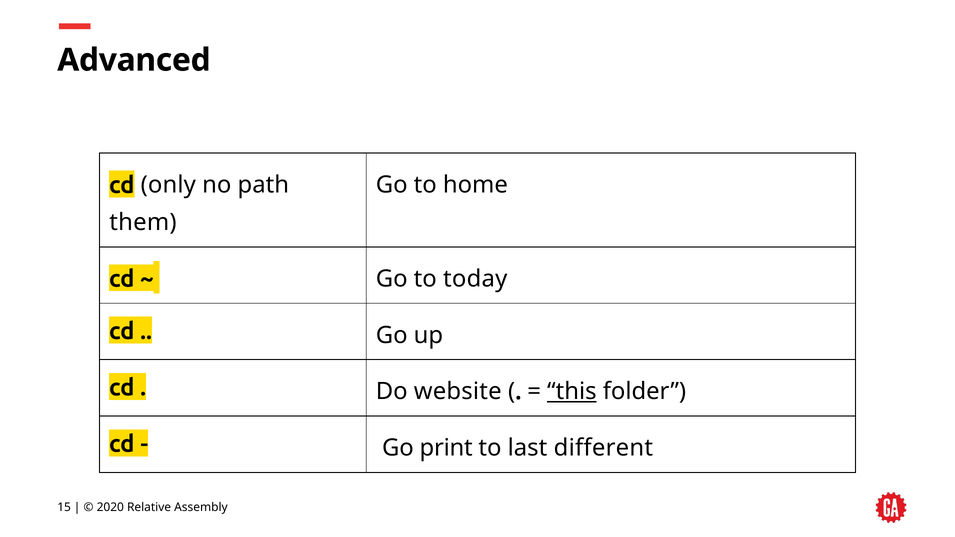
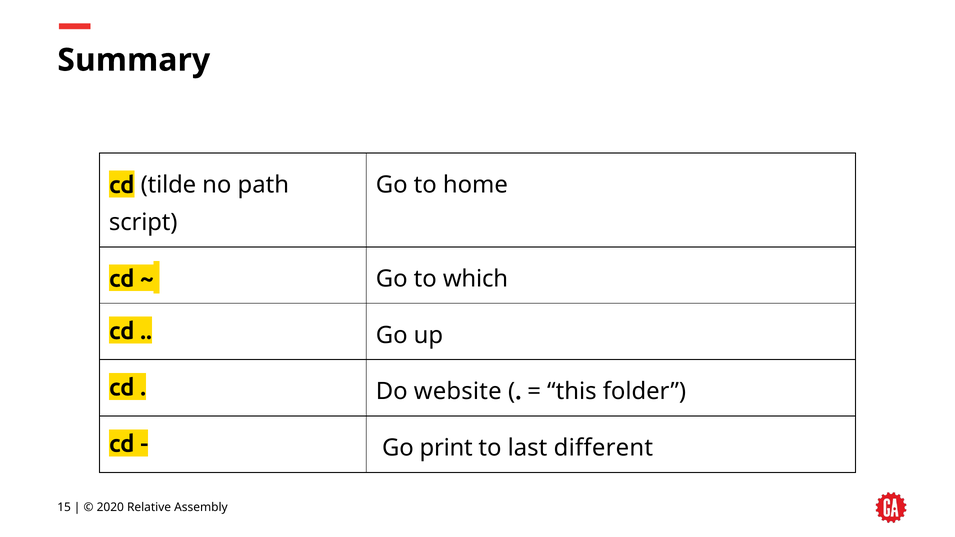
Advanced: Advanced -> Summary
only: only -> tilde
them: them -> script
today: today -> which
this underline: present -> none
